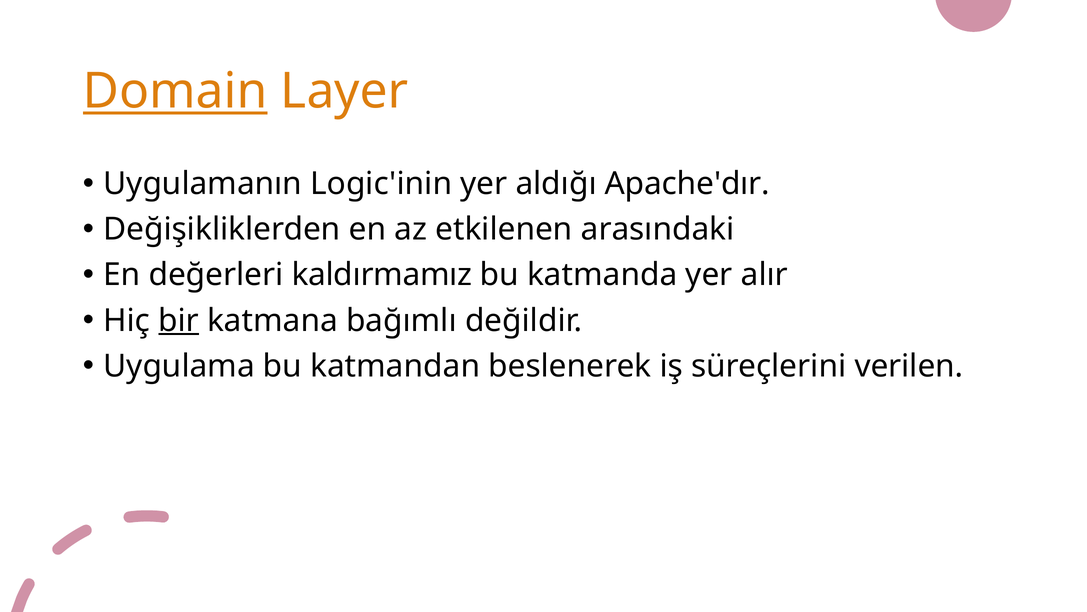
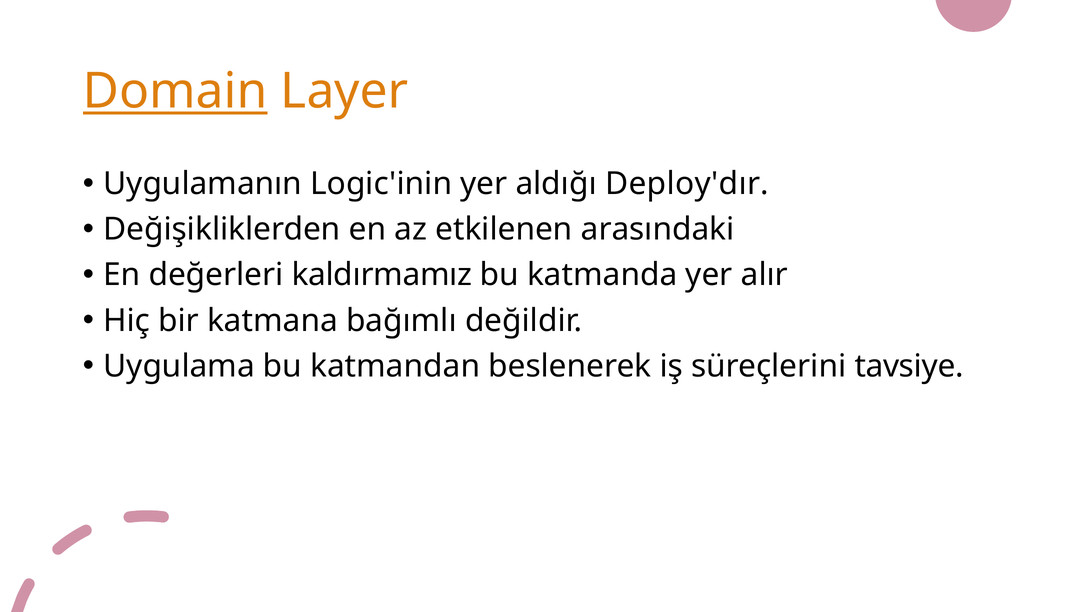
Apache'dır: Apache'dır -> Deploy'dır
bir underline: present -> none
verilen: verilen -> tavsiye
